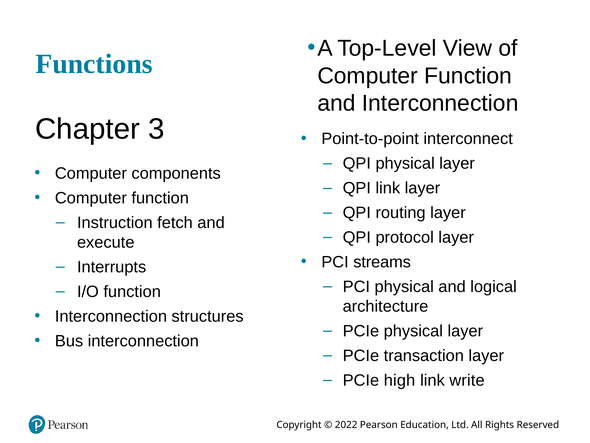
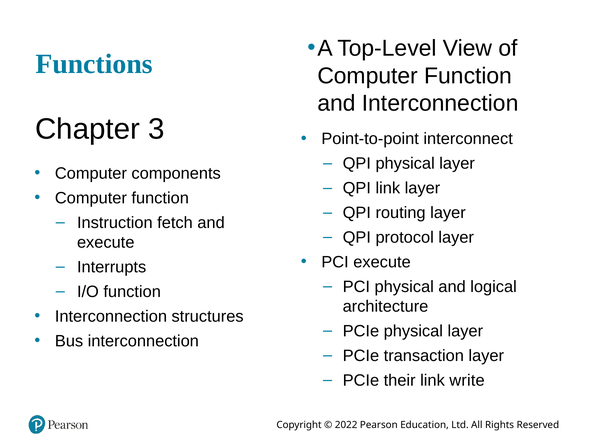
PCI streams: streams -> execute
high: high -> their
